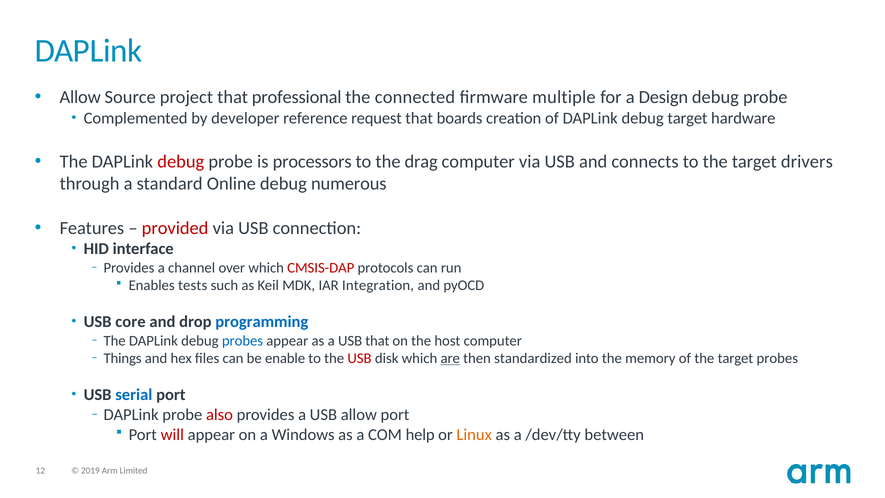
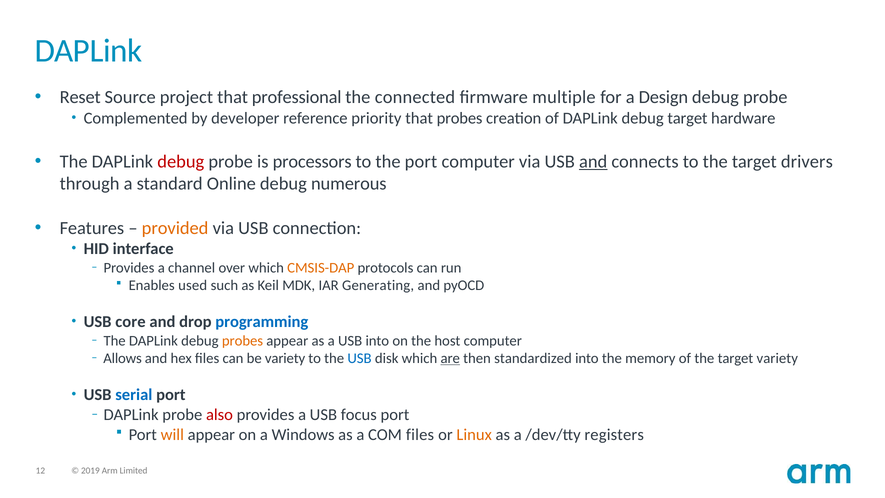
Allow at (80, 97): Allow -> Reset
request: request -> priority
that boards: boards -> probes
the drag: drag -> port
and at (593, 162) underline: none -> present
provided colour: red -> orange
CMSIS-DAP colour: red -> orange
tests: tests -> used
Integration: Integration -> Generating
probes at (242, 341) colour: blue -> orange
USB that: that -> into
Things: Things -> Allows
be enable: enable -> variety
USB at (360, 358) colour: red -> blue
target probes: probes -> variety
USB allow: allow -> focus
will colour: red -> orange
COM help: help -> files
between: between -> registers
